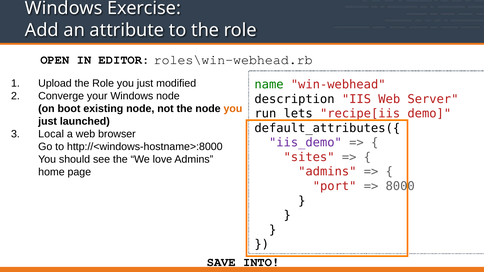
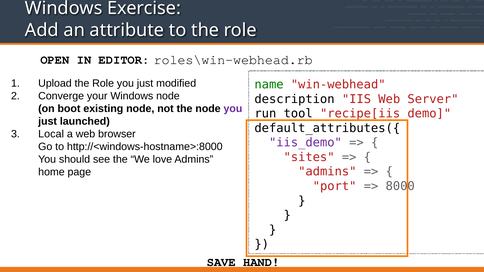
you at (233, 109) colour: orange -> purple
run_lets: run_lets -> run_tool
INTO: INTO -> HAND
